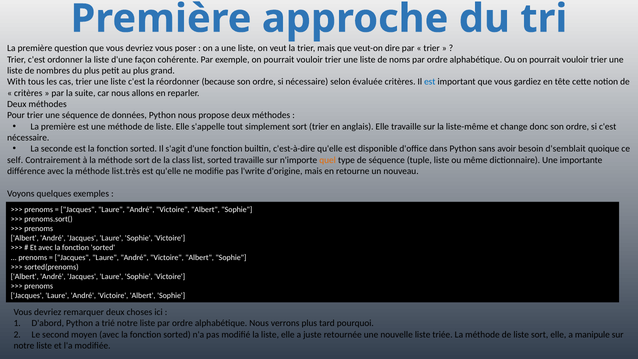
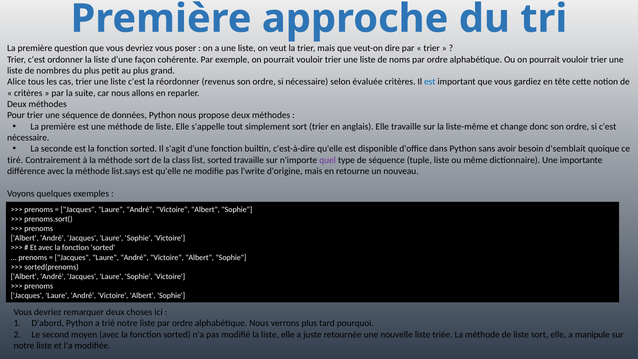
With: With -> Alice
because: because -> revenus
self: self -> tiré
quel colour: orange -> purple
list.très: list.très -> list.says
